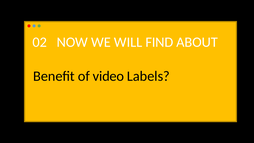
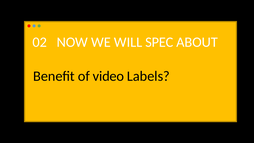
FIND: FIND -> SPEC
